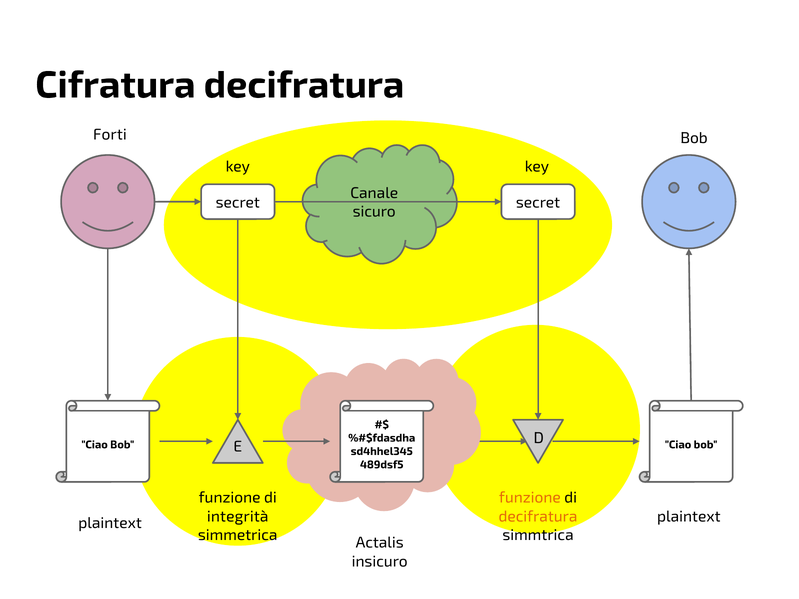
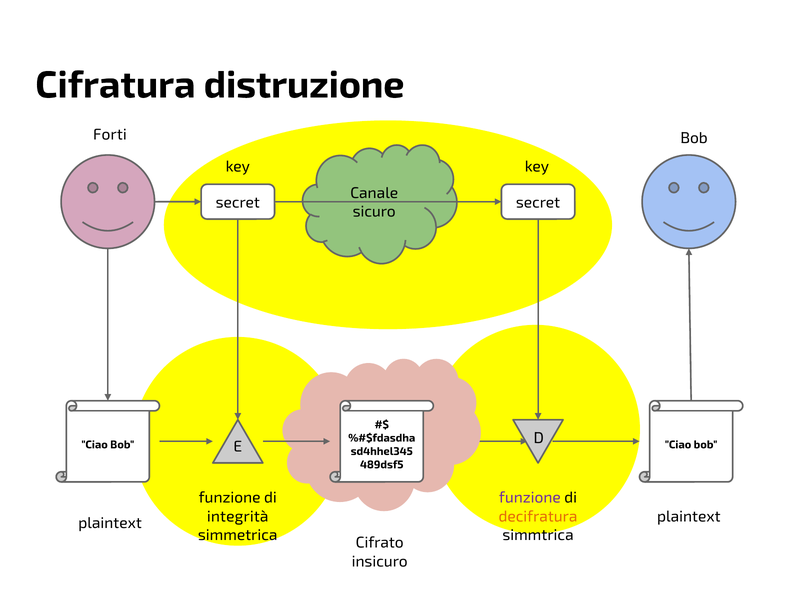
Cifratura decifratura: decifratura -> distruzione
funzione at (530, 498) colour: orange -> purple
Actalis: Actalis -> Cifrato
